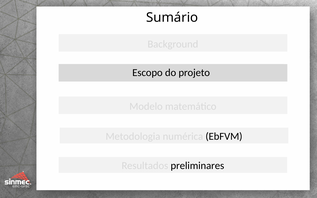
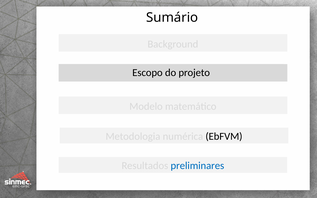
preliminares colour: black -> blue
